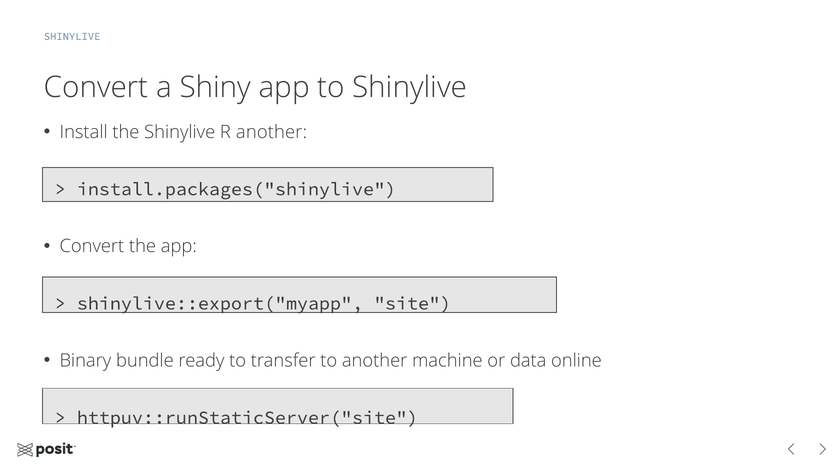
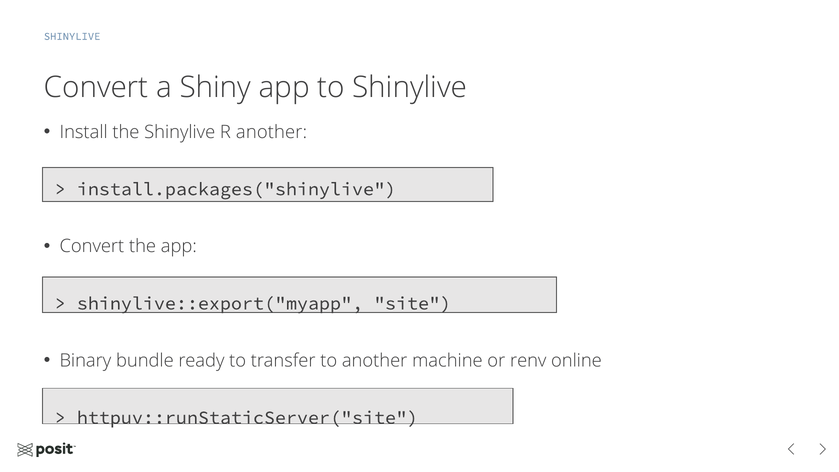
data: data -> renv
